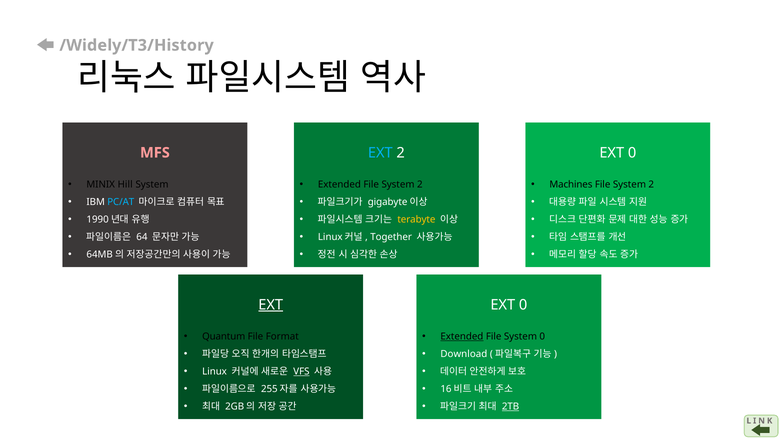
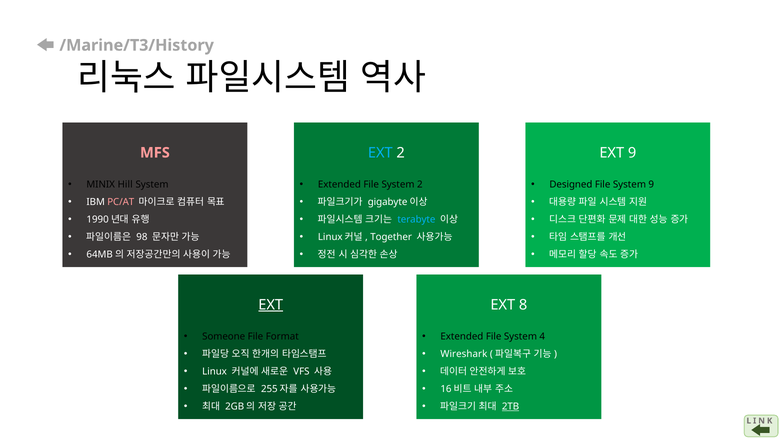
/Widely/T3/History: /Widely/T3/History -> /Marine/T3/History
0 at (632, 153): 0 -> 9
Machines: Machines -> Designed
2 at (651, 185): 2 -> 9
PC/AT colour: light blue -> pink
terabyte colour: yellow -> light blue
64: 64 -> 98
0 at (523, 305): 0 -> 8
Quantum: Quantum -> Someone
Extended at (462, 337) underline: present -> none
System 0: 0 -> 4
Download: Download -> Wireshark
VFS underline: present -> none
